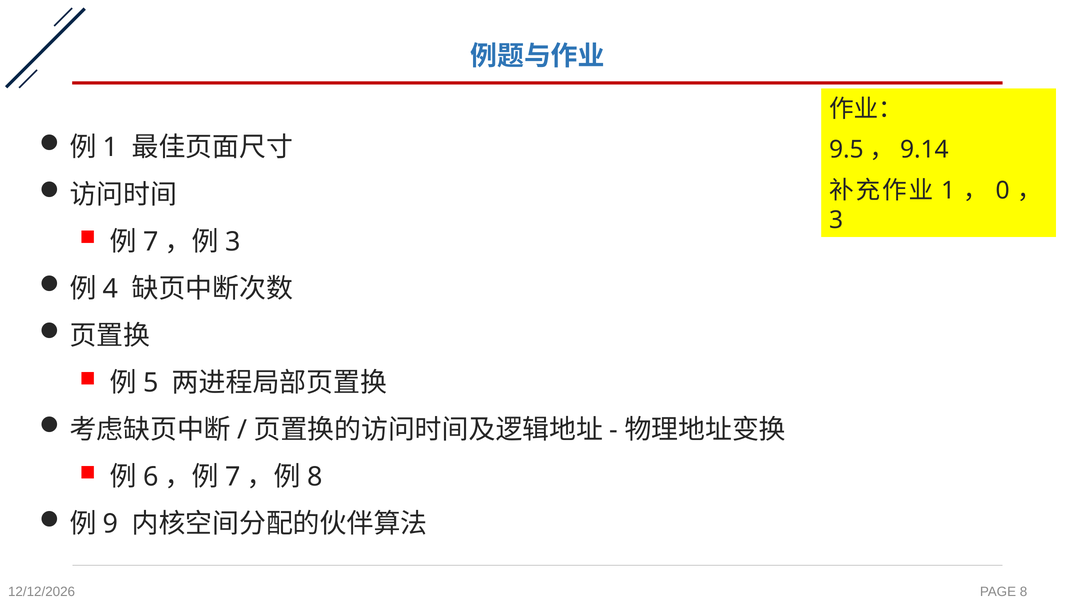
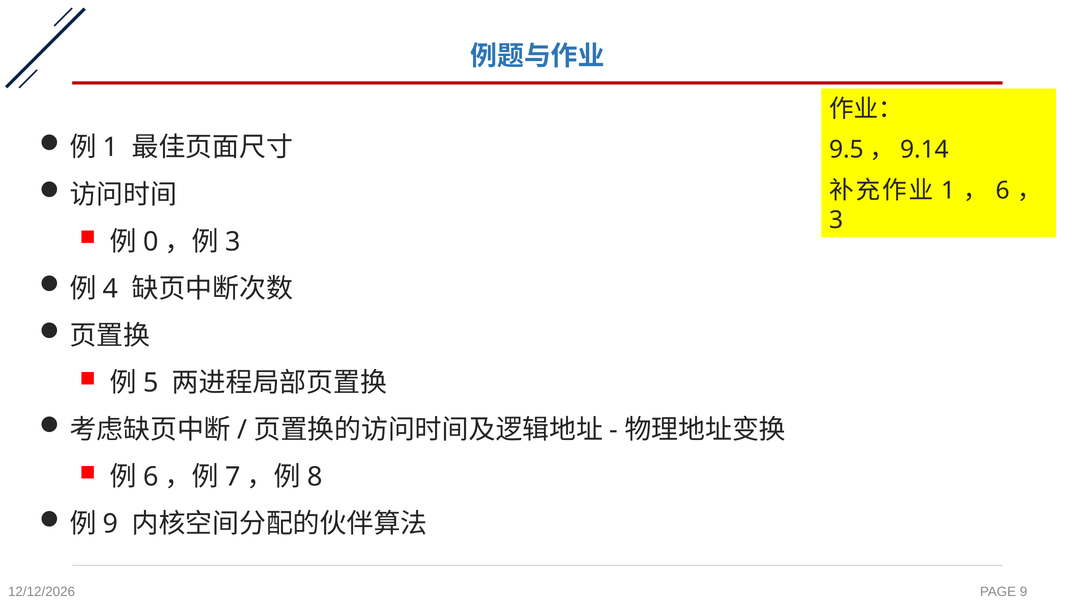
0 at (1003, 190): 0 -> 6
7 at (151, 242): 7 -> 0
PAGE 8: 8 -> 9
